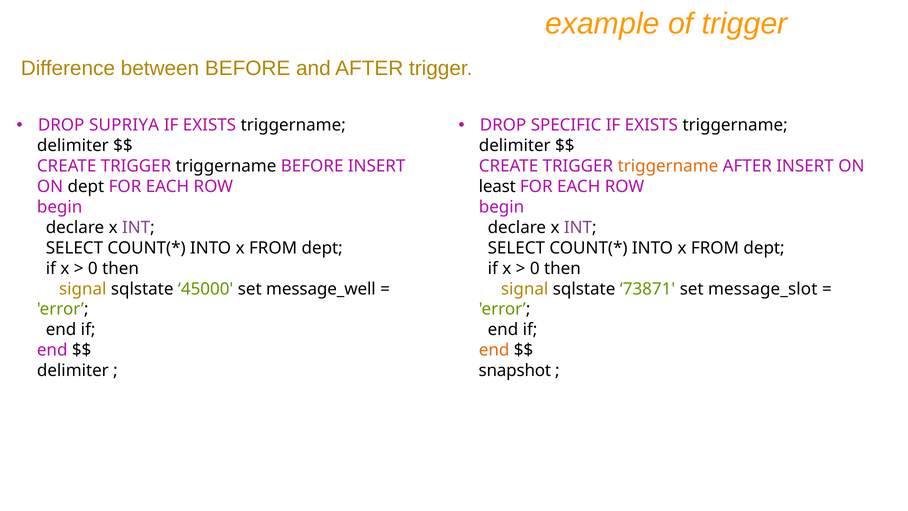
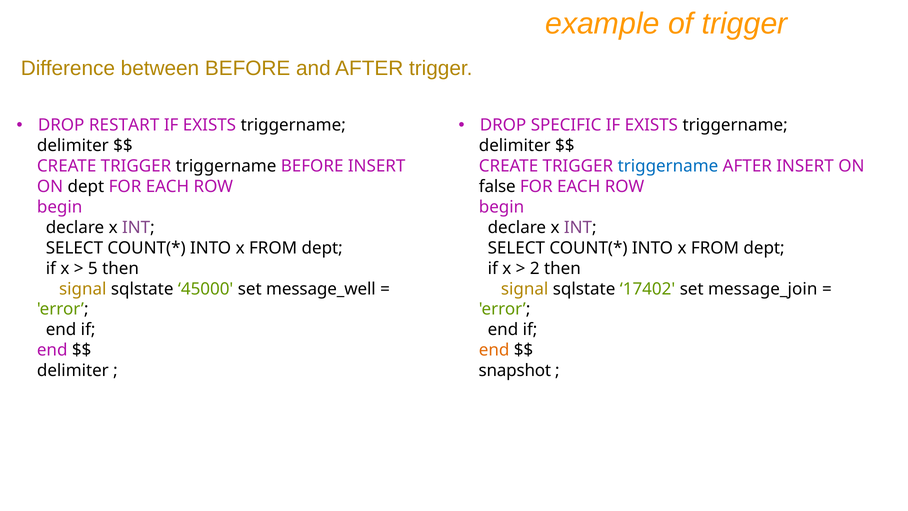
SUPRIYA: SUPRIYA -> RESTART
triggername at (668, 166) colour: orange -> blue
least: least -> false
0 at (93, 268): 0 -> 5
0 at (535, 268): 0 -> 2
73871: 73871 -> 17402
message_slot: message_slot -> message_join
